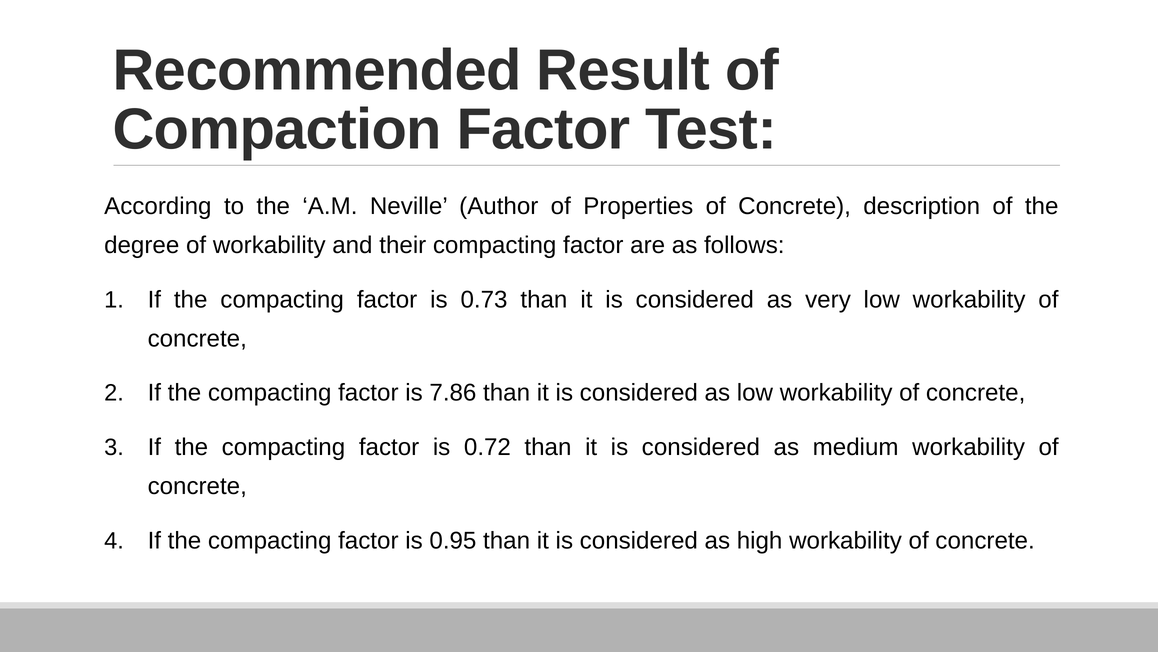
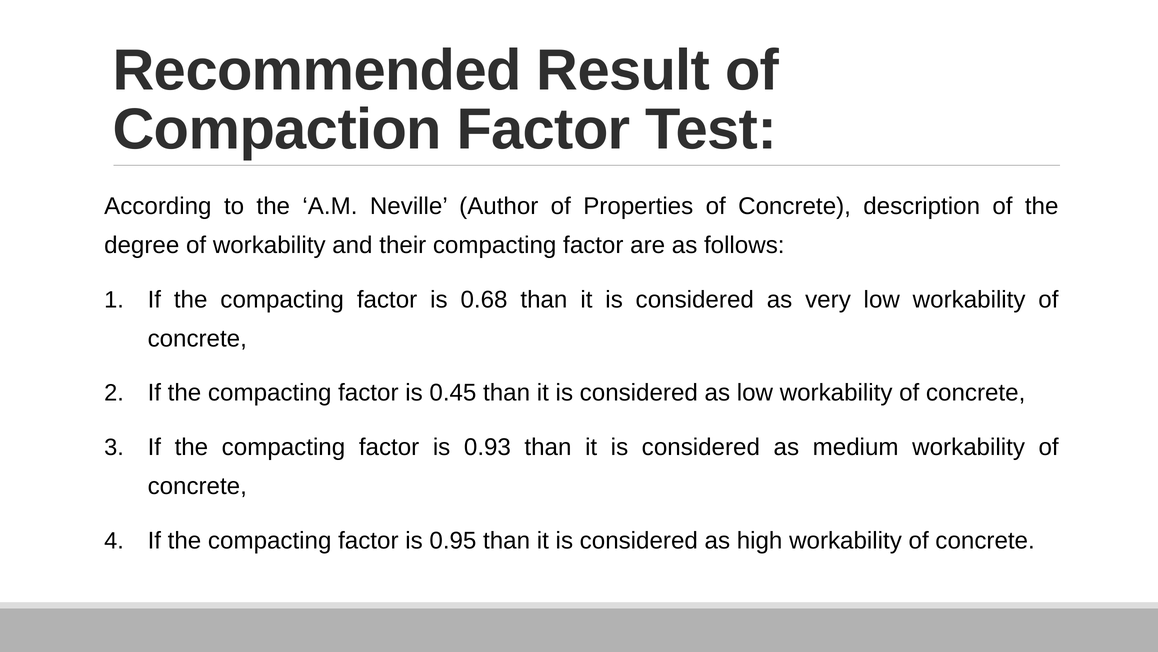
0.73: 0.73 -> 0.68
7.86: 7.86 -> 0.45
0.72: 0.72 -> 0.93
